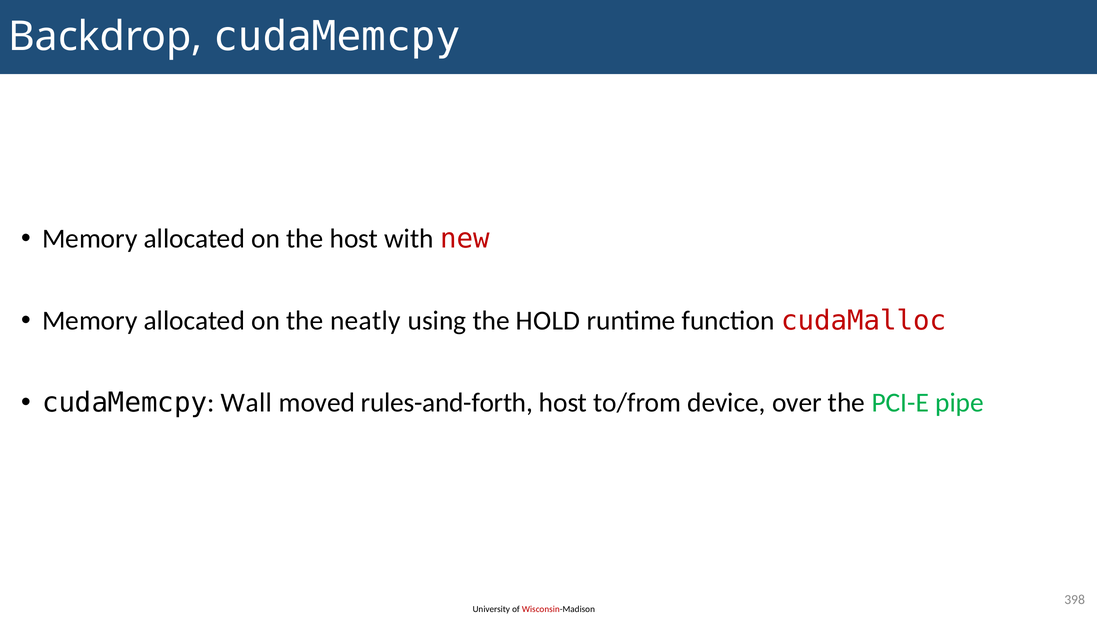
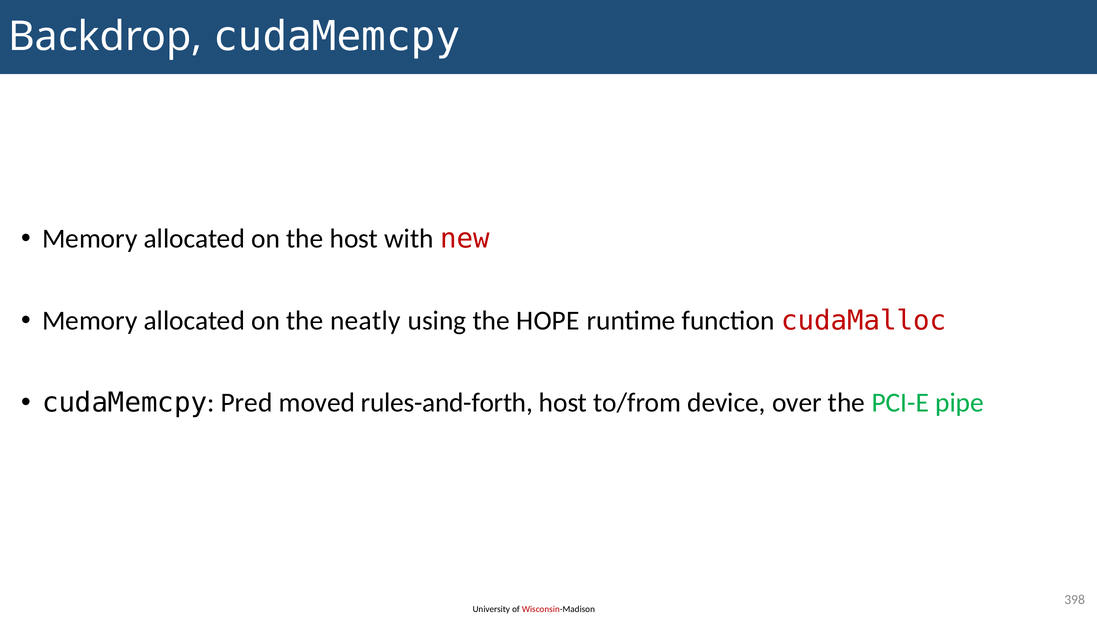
HOLD: HOLD -> HOPE
Wall: Wall -> Pred
